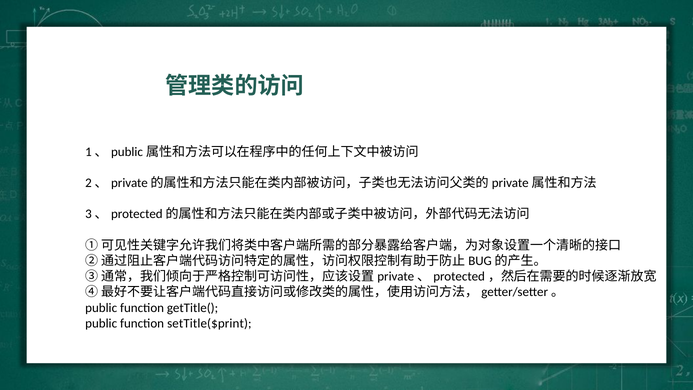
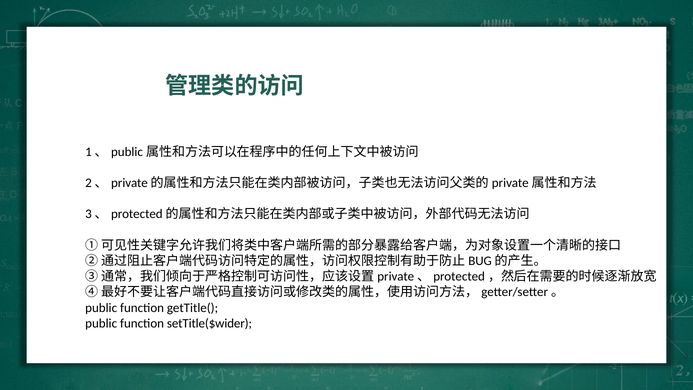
setTitle($print: setTitle($print -> setTitle($wider
